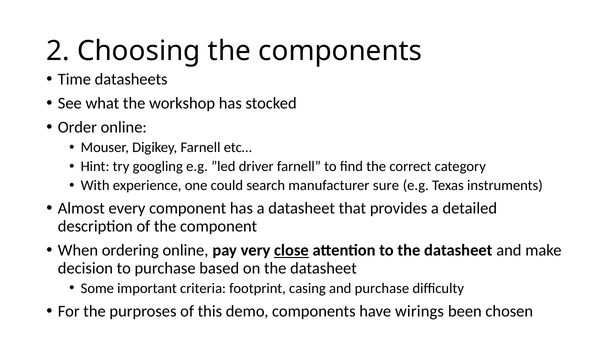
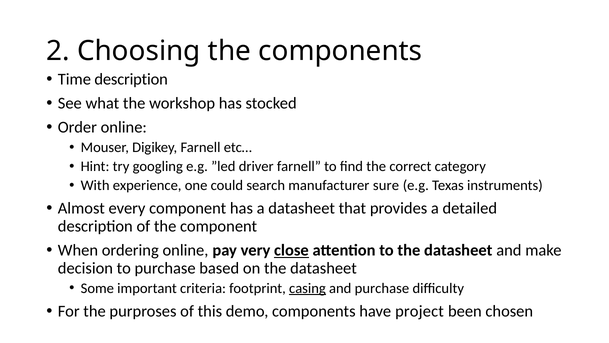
Time datasheets: datasheets -> description
casing underline: none -> present
wirings: wirings -> project
